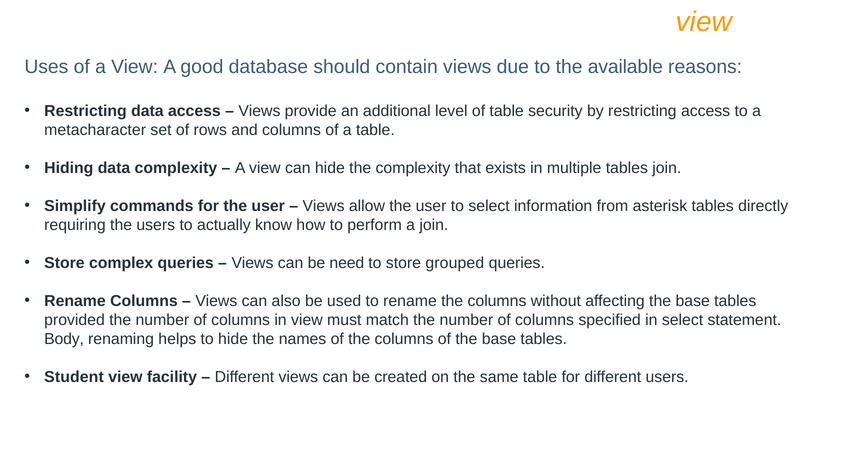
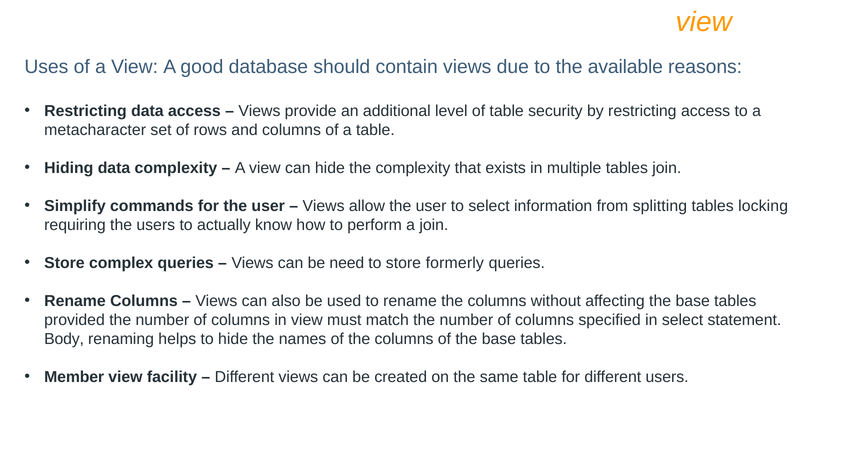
asterisk: asterisk -> splitting
directly: directly -> locking
grouped: grouped -> formerly
Student: Student -> Member
